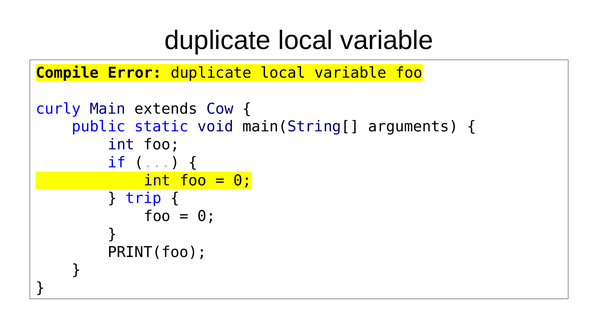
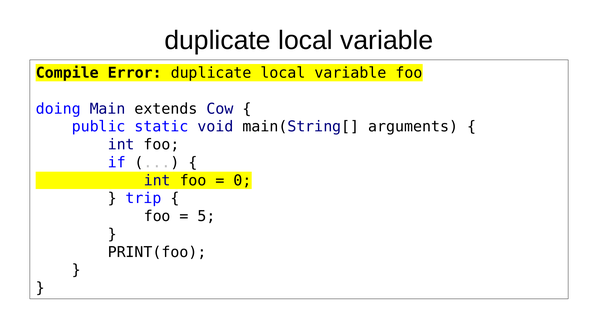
curly: curly -> doing
0 at (207, 217): 0 -> 5
